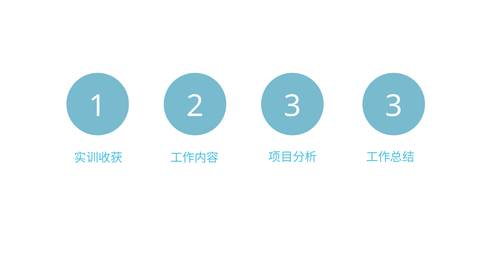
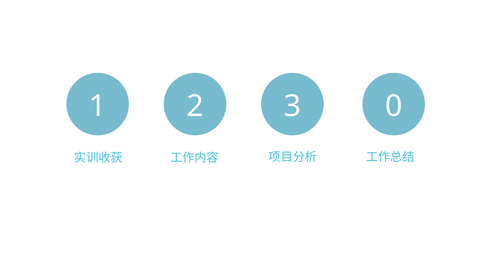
1 3: 3 -> 0
